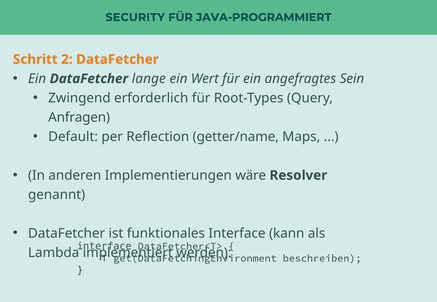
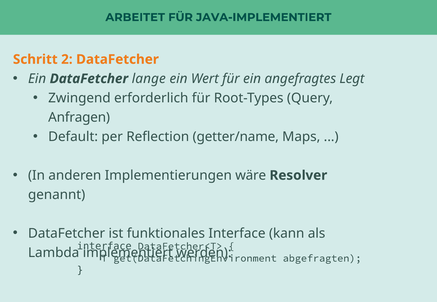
SECURITY: SECURITY -> ARBEITET
JAVA-PROGRAMMIERT: JAVA-PROGRAMMIERT -> JAVA-IMPLEMENTIERT
Sein: Sein -> Legt
beschreiben: beschreiben -> abgefragten
